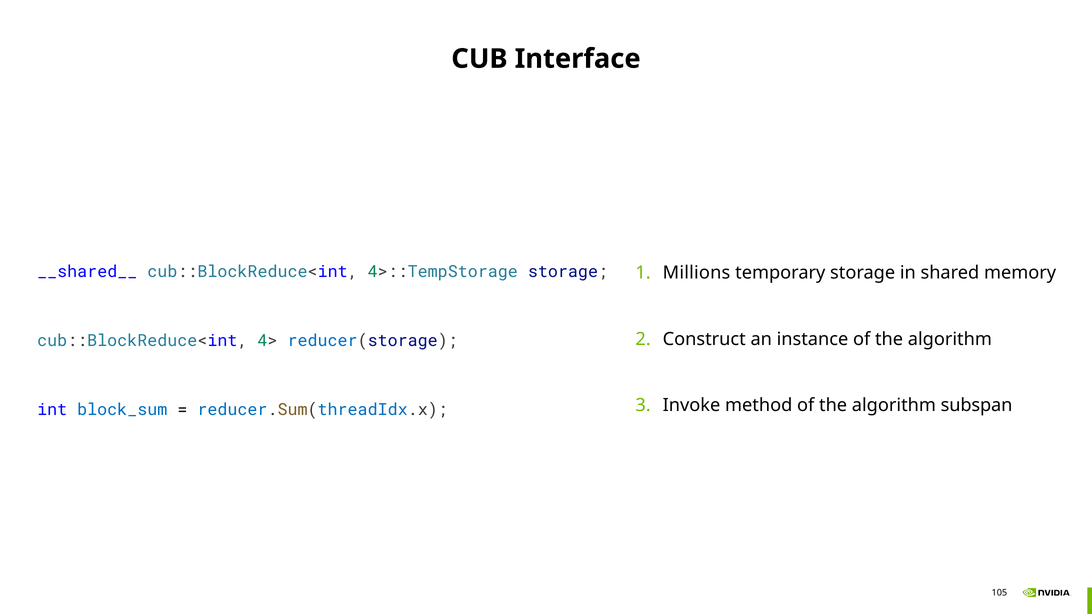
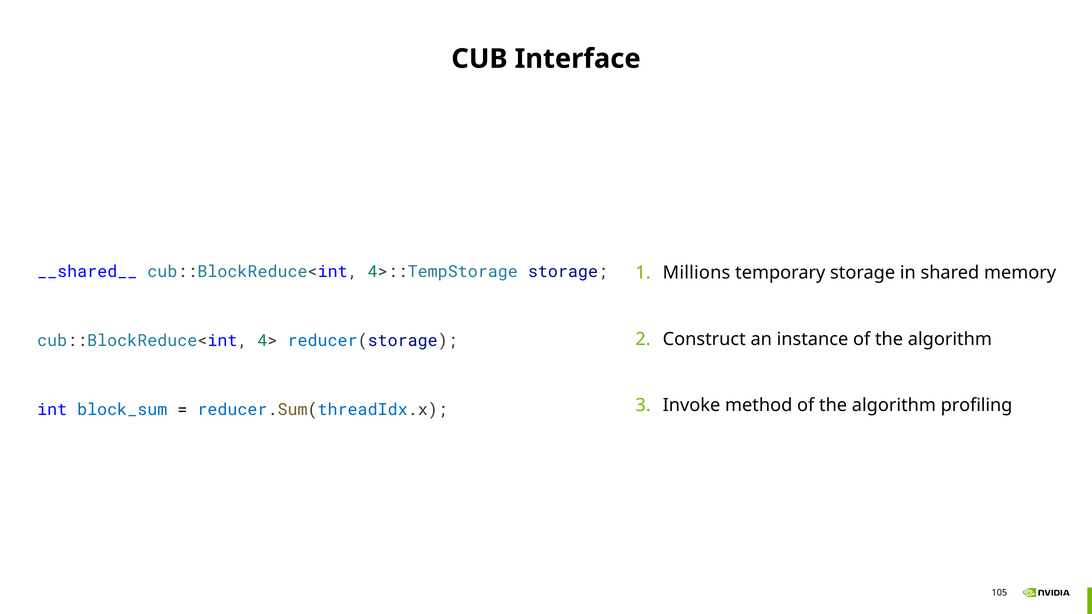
subspan: subspan -> profiling
